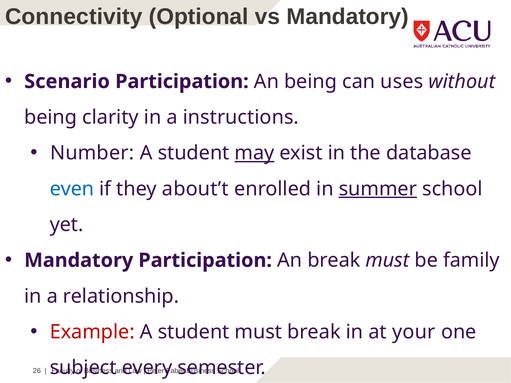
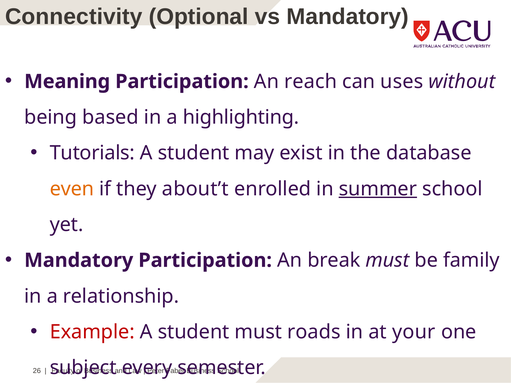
Scenario: Scenario -> Meaning
An being: being -> reach
clarity: clarity -> based
instructions: instructions -> highlighting
Number: Number -> Tutorials
may underline: present -> none
even colour: blue -> orange
must break: break -> roads
